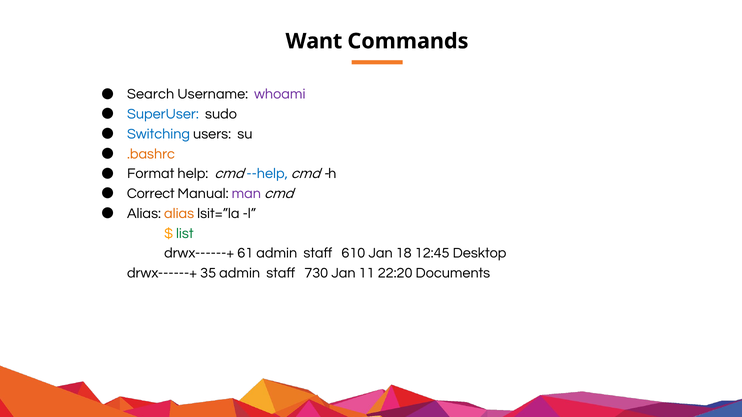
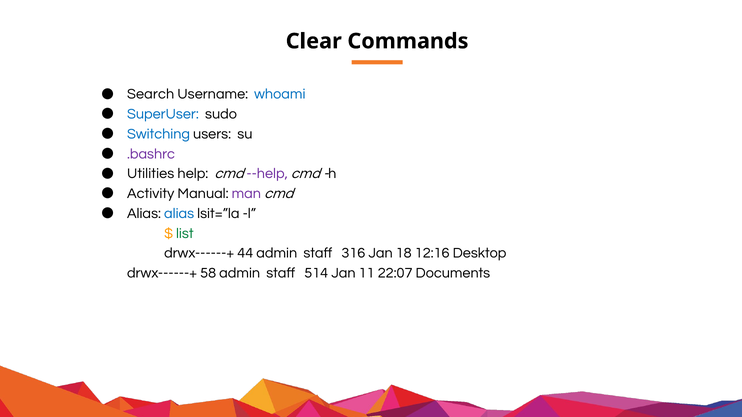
Want: Want -> Clear
whoami colour: purple -> blue
.bashrc colour: orange -> purple
Format: Format -> Utilities
--help colour: blue -> purple
Correct: Correct -> Activity
alias at (179, 214) colour: orange -> blue
61: 61 -> 44
610: 610 -> 316
12:45: 12:45 -> 12:16
35: 35 -> 58
730: 730 -> 514
22:20: 22:20 -> 22:07
